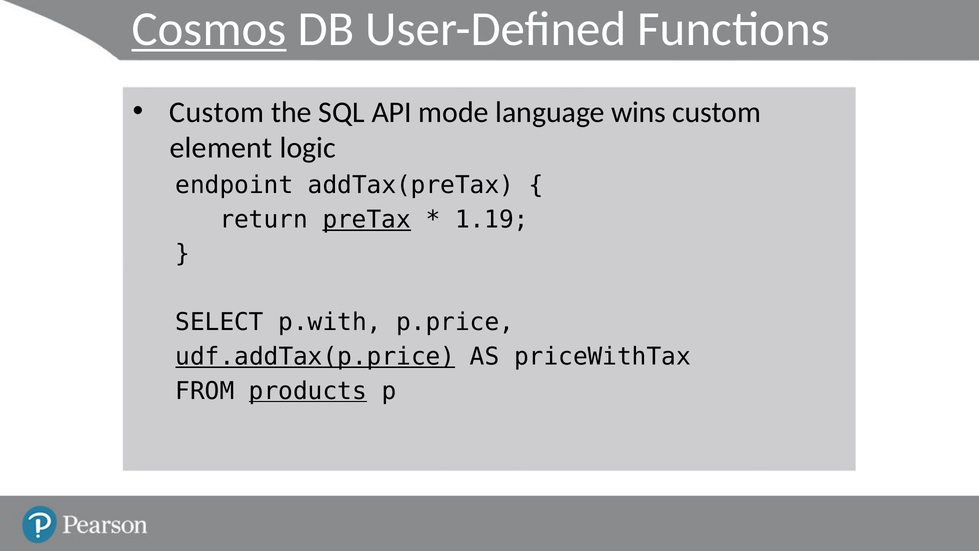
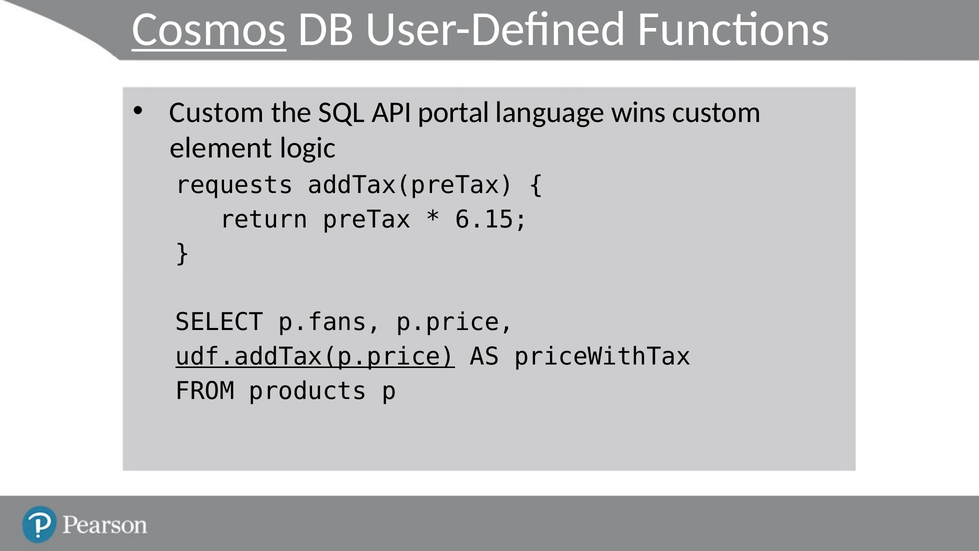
mode: mode -> portal
endpoint: endpoint -> requests
preTax underline: present -> none
1.19: 1.19 -> 6.15
p.with: p.with -> p.fans
products underline: present -> none
